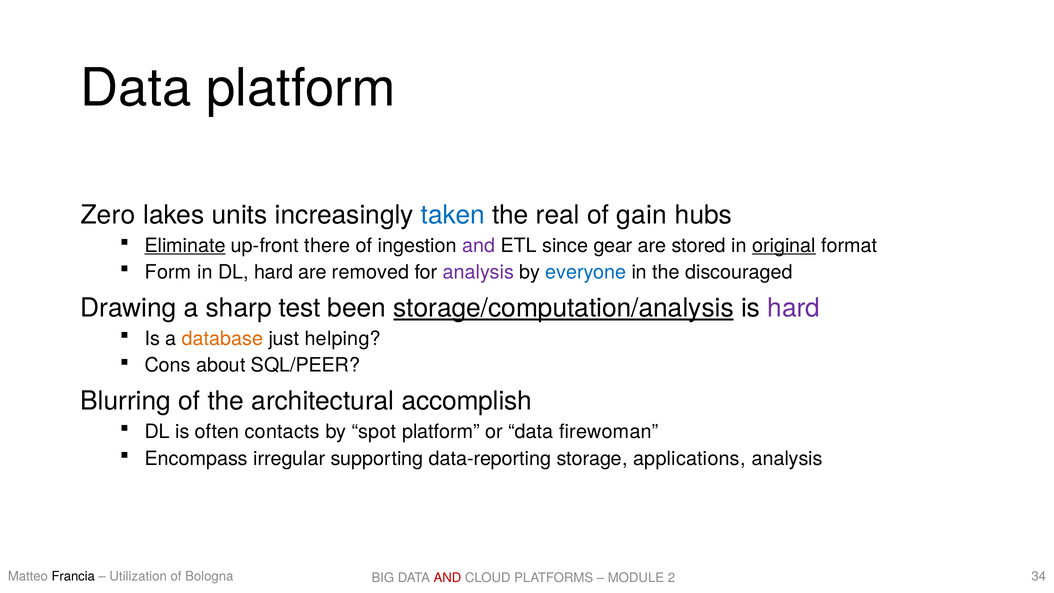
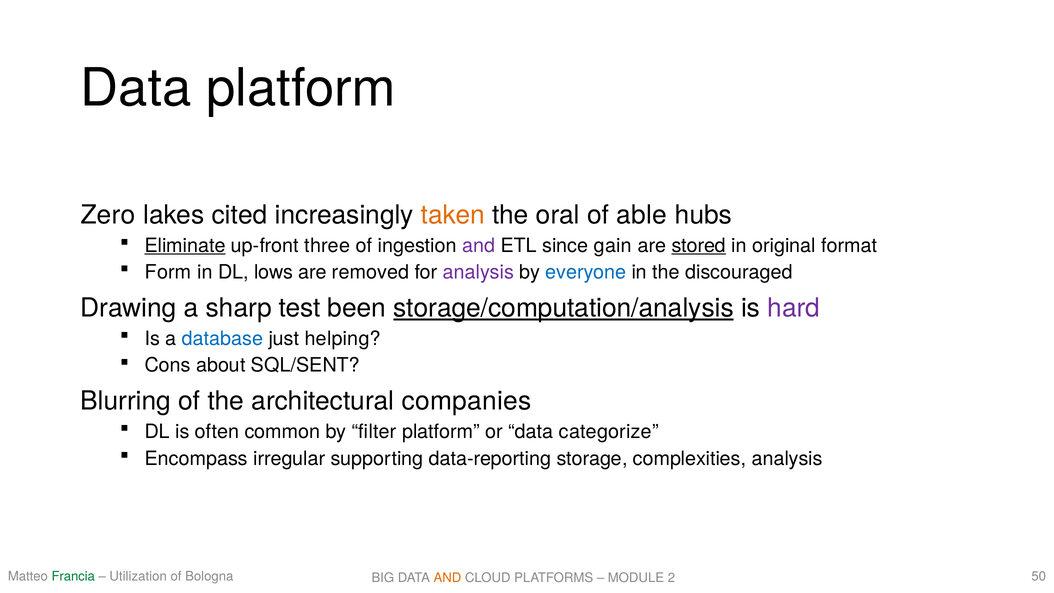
units: units -> cited
taken colour: blue -> orange
real: real -> oral
gain: gain -> able
there: there -> three
gear: gear -> gain
stored underline: none -> present
original underline: present -> none
DL hard: hard -> lows
database colour: orange -> blue
SQL/PEER: SQL/PEER -> SQL/SENT
accomplish: accomplish -> companies
contacts: contacts -> common
spot: spot -> filter
firewoman: firewoman -> categorize
applications: applications -> complexities
Francia colour: black -> green
34: 34 -> 50
AND at (447, 578) colour: red -> orange
